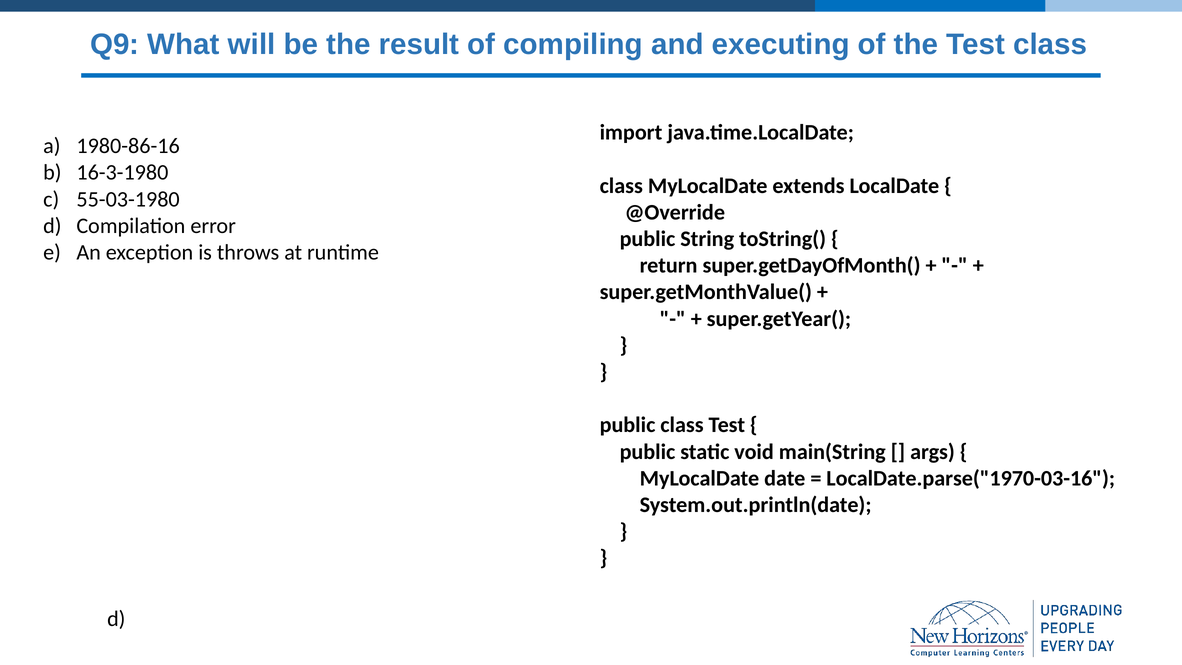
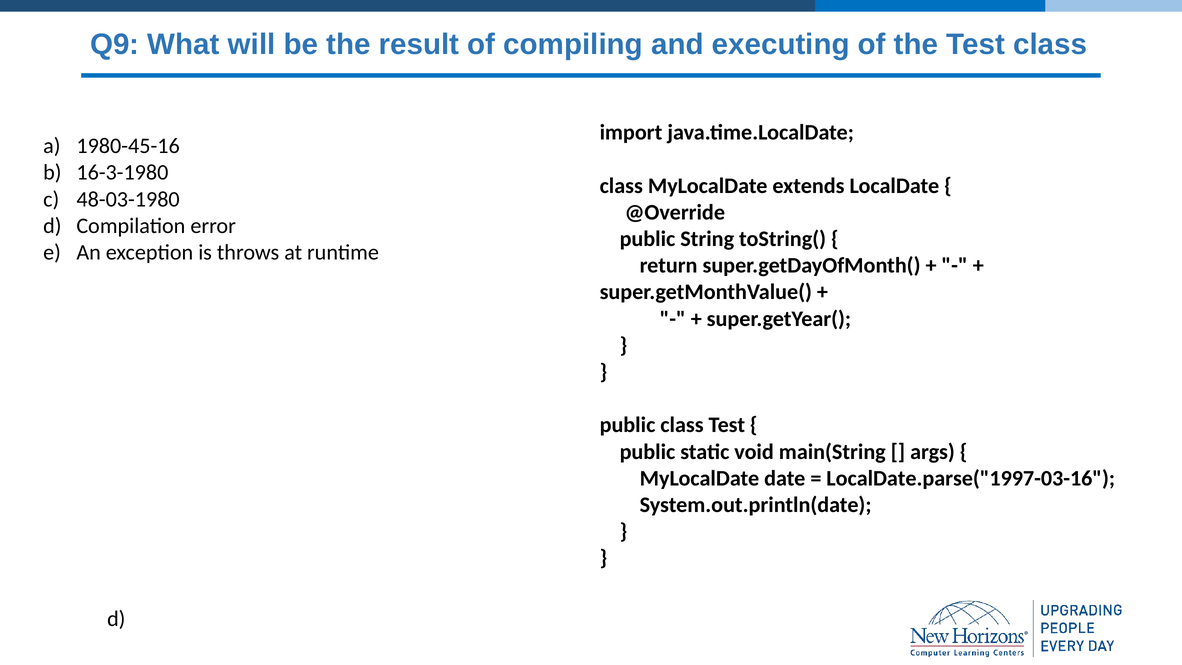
1980-86-16: 1980-86-16 -> 1980-45-16
55-03-1980: 55-03-1980 -> 48-03-1980
LocalDate.parse("1970-03-16: LocalDate.parse("1970-03-16 -> LocalDate.parse("1997-03-16
